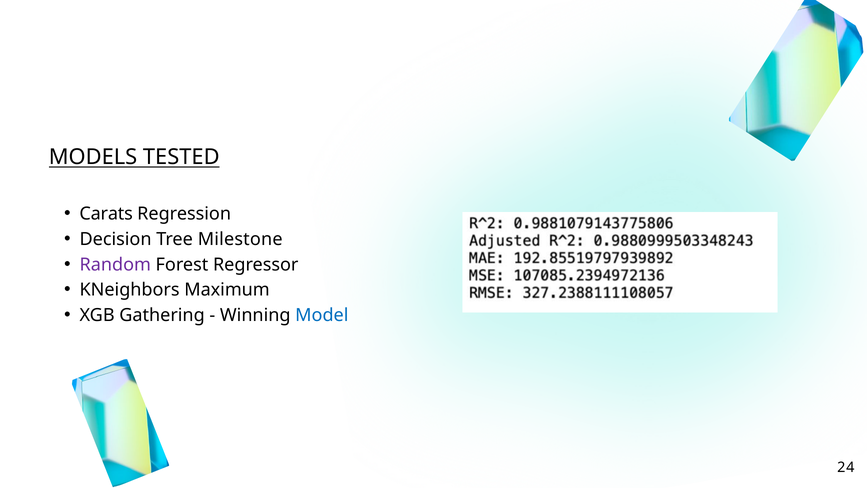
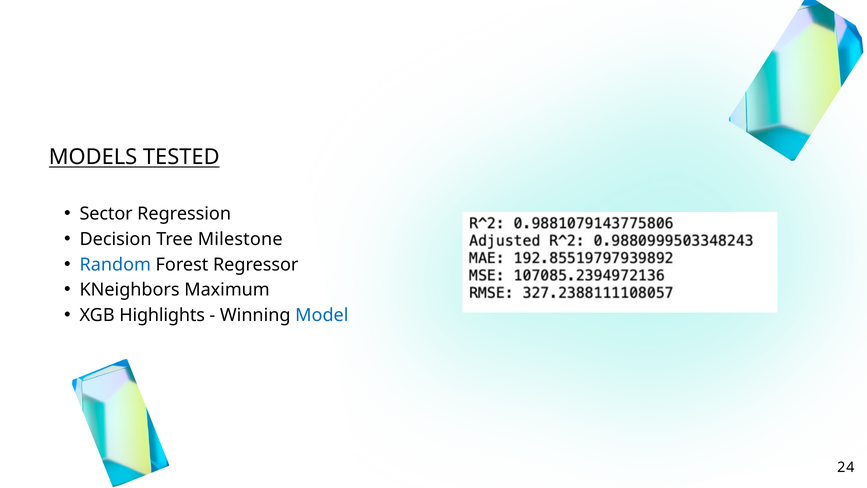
Carats: Carats -> Sector
Random colour: purple -> blue
Gathering: Gathering -> Highlights
